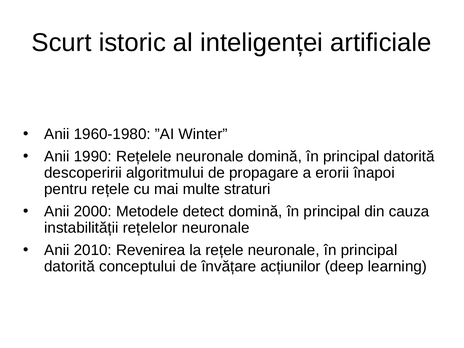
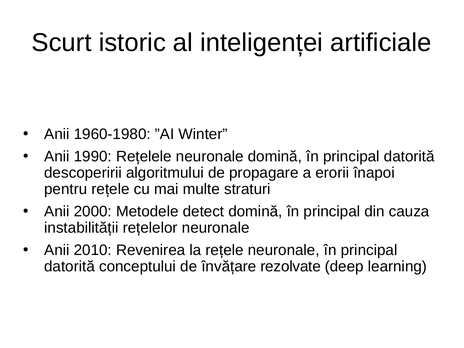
acțiunilor: acțiunilor -> rezolvate
